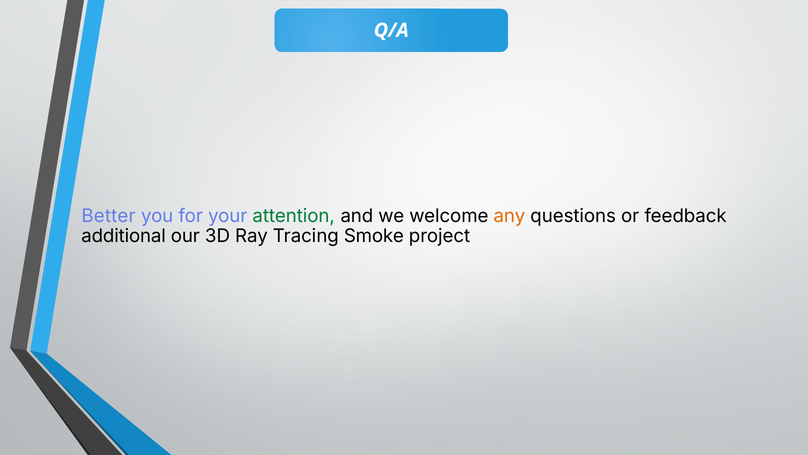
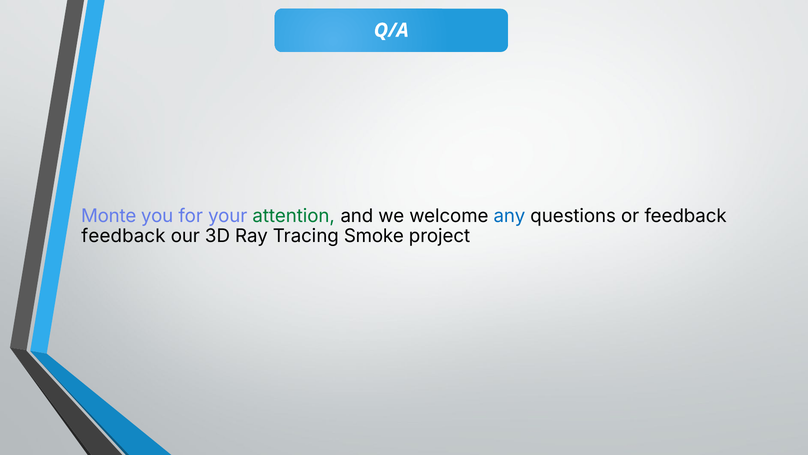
Better: Better -> Monte
any colour: orange -> blue
additional at (124, 236): additional -> feedback
